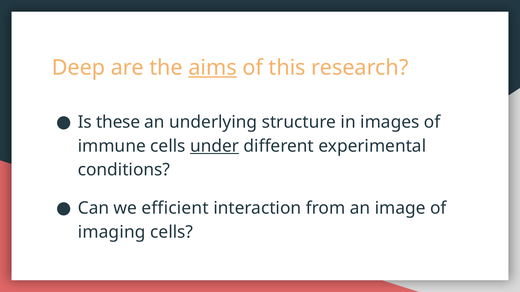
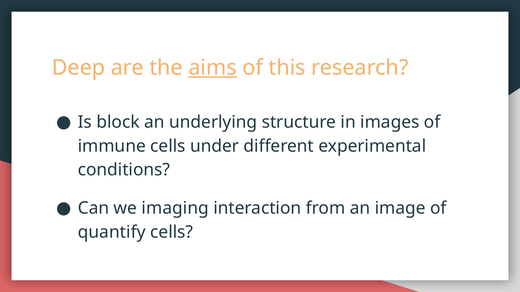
these: these -> block
under underline: present -> none
efficient: efficient -> imaging
imaging: imaging -> quantify
